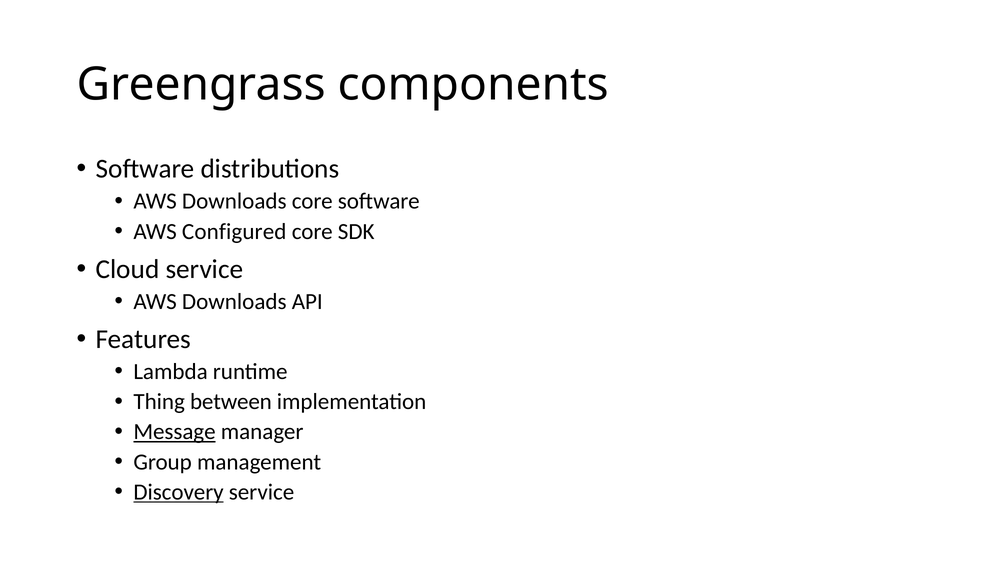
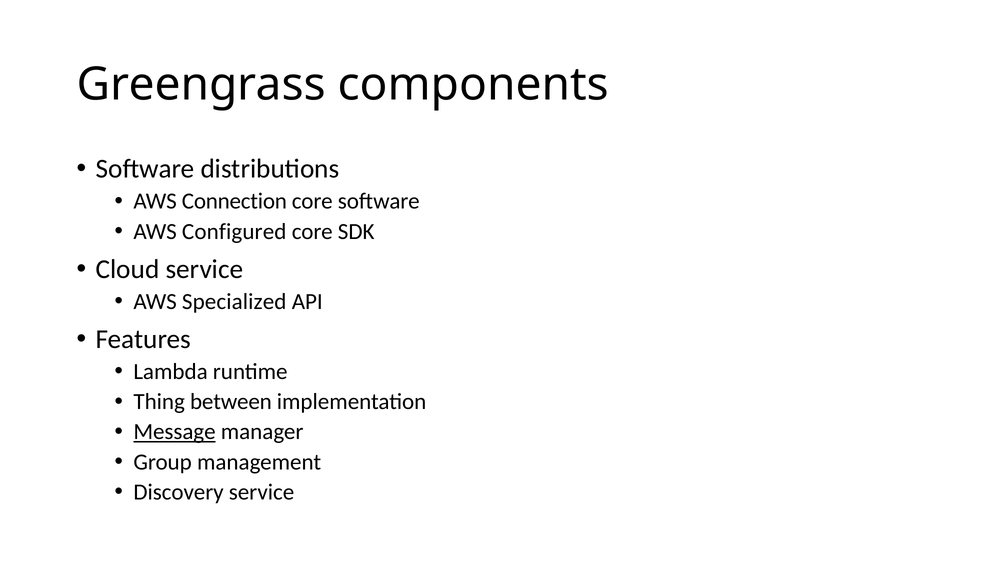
Downloads at (234, 202): Downloads -> Connection
Downloads at (234, 302): Downloads -> Specialized
Discovery underline: present -> none
